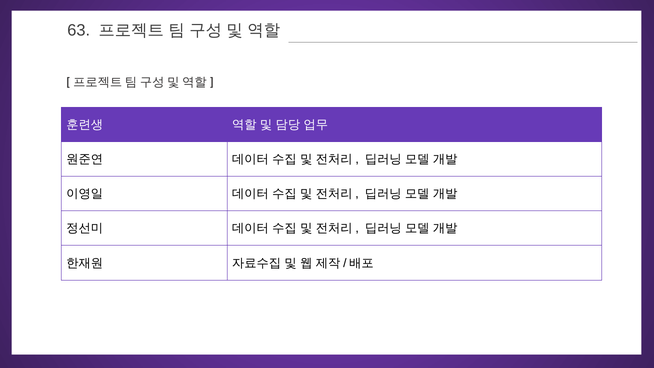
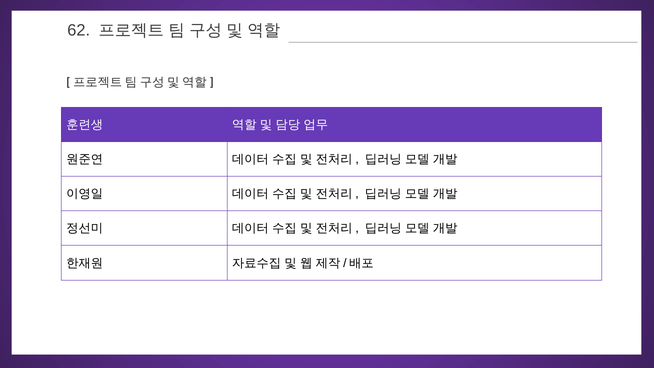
63: 63 -> 62
